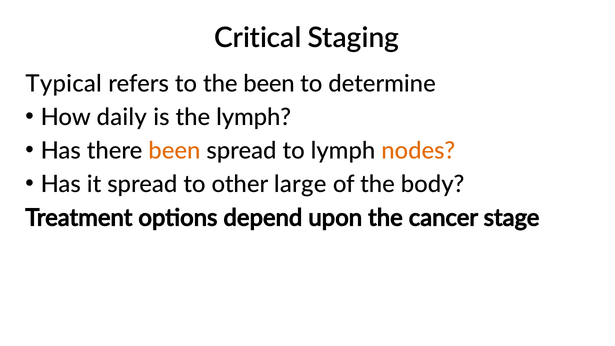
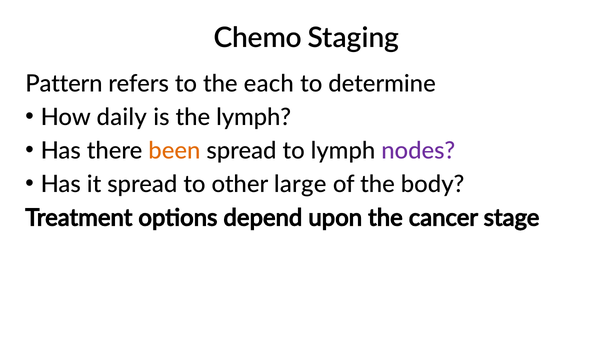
Critical: Critical -> Chemo
Typical: Typical -> Pattern
the been: been -> each
nodes colour: orange -> purple
